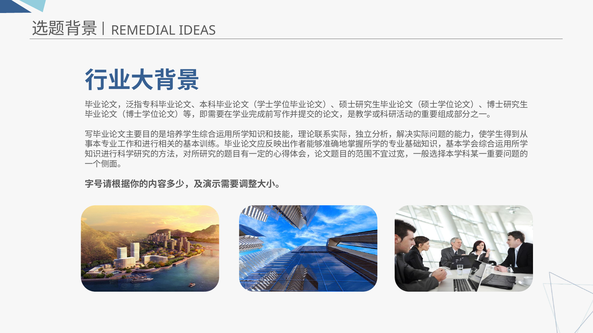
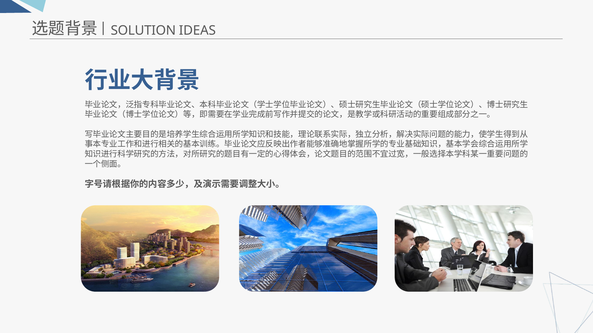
REMEDIAL: REMEDIAL -> SOLUTION
